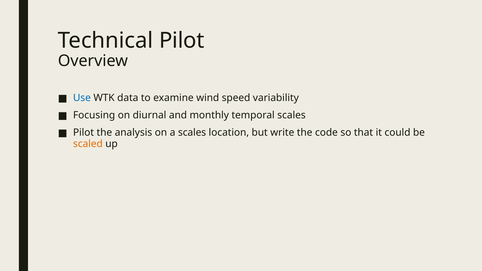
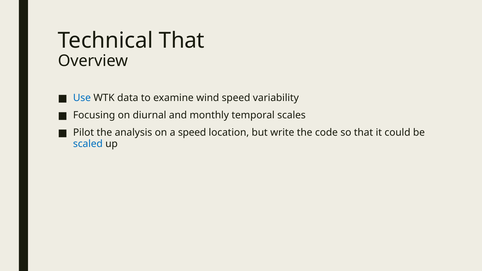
Technical Pilot: Pilot -> That
a scales: scales -> speed
scaled colour: orange -> blue
